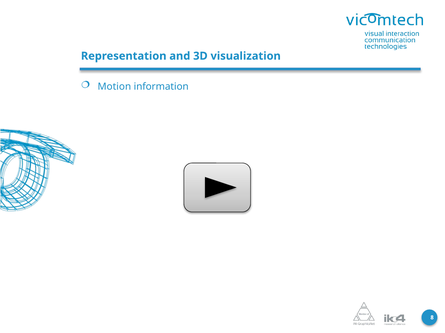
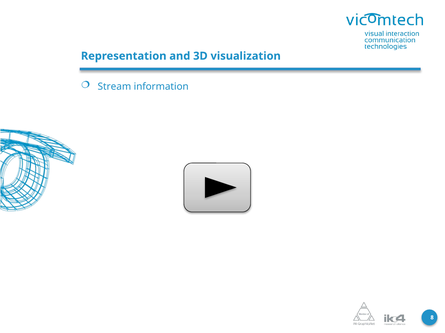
Motion: Motion -> Stream
